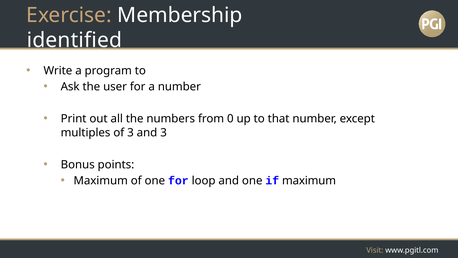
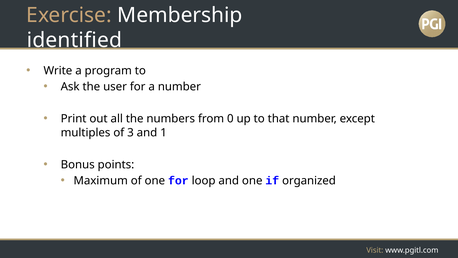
and 3: 3 -> 1
if maximum: maximum -> organized
